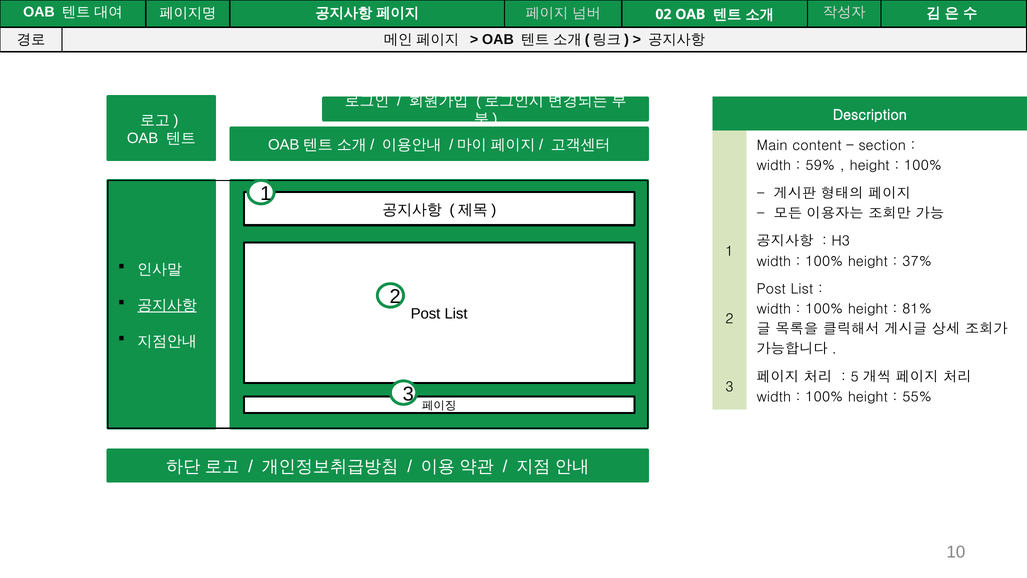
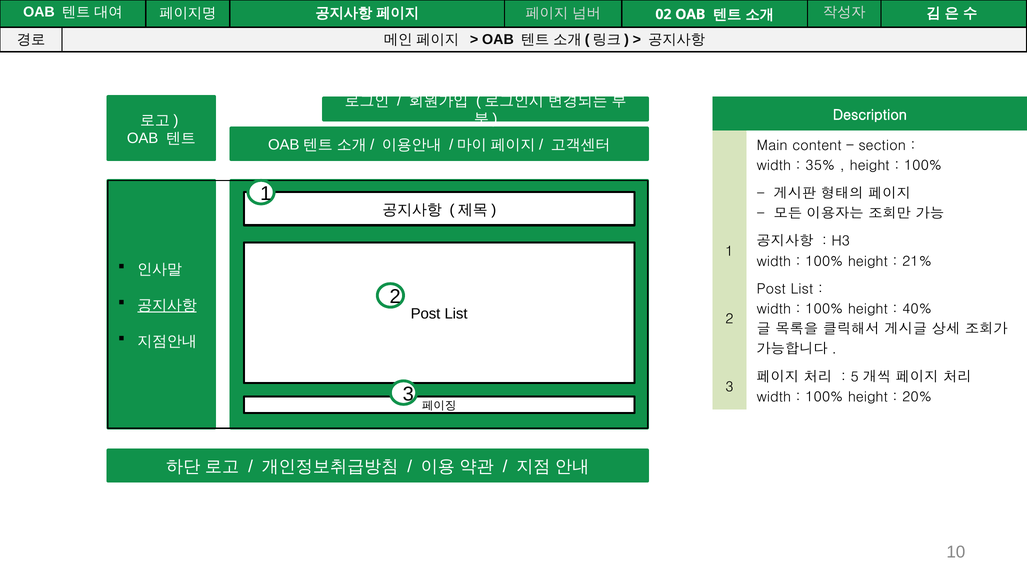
59%: 59% -> 35%
37%: 37% -> 21%
81%: 81% -> 40%
55%: 55% -> 20%
